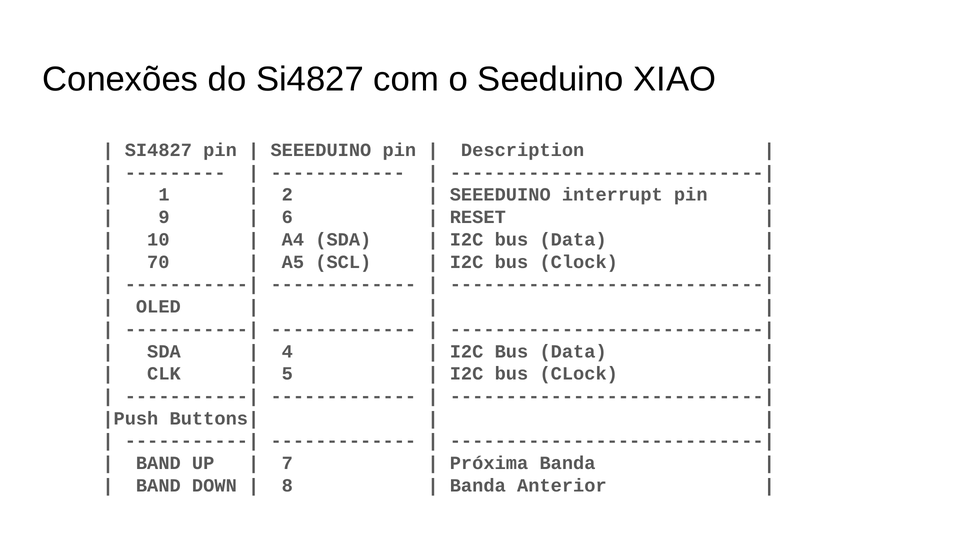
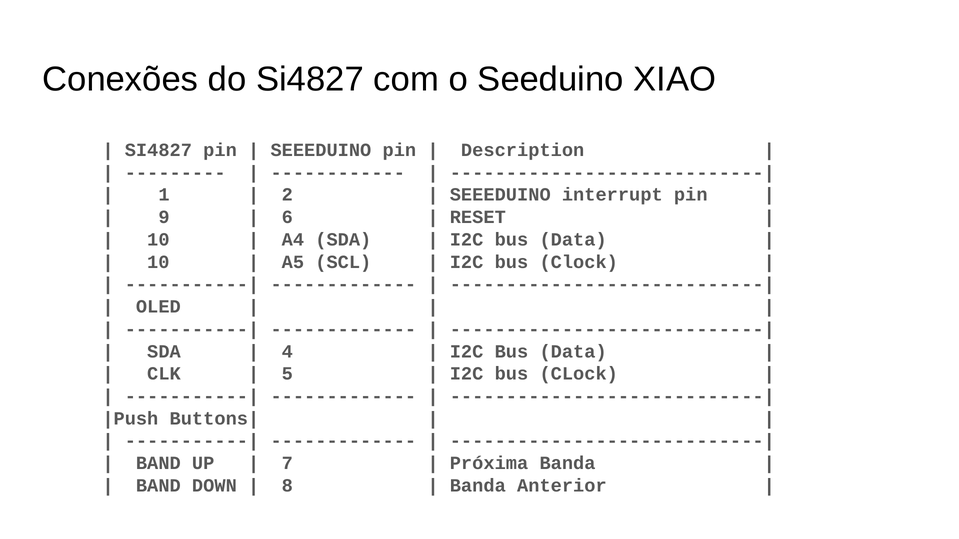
70 at (158, 262): 70 -> 10
